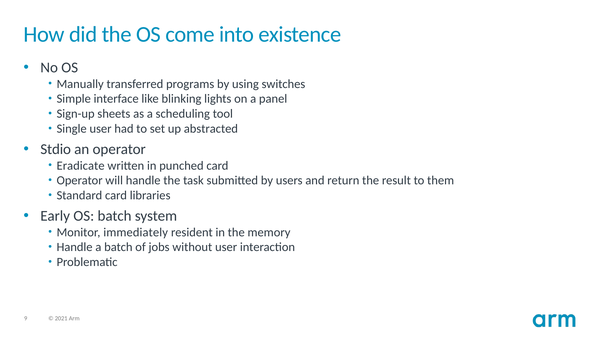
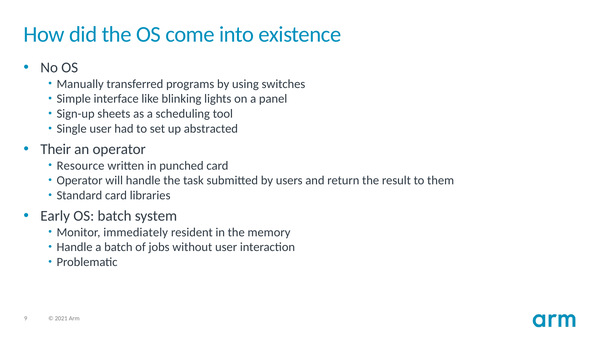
Stdio: Stdio -> Their
Eradicate: Eradicate -> Resource
